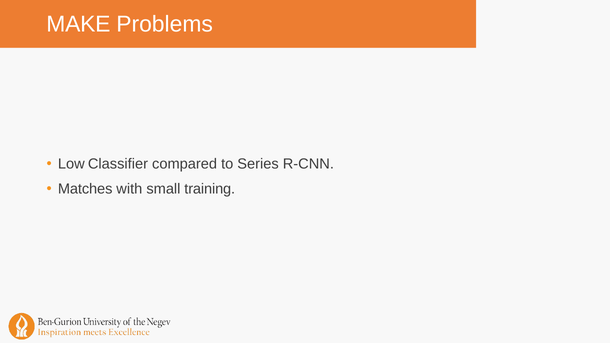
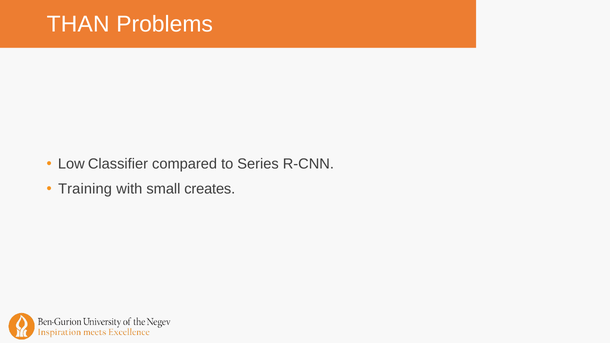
MAKE: MAKE -> THAN
Matches: Matches -> Training
training: training -> creates
